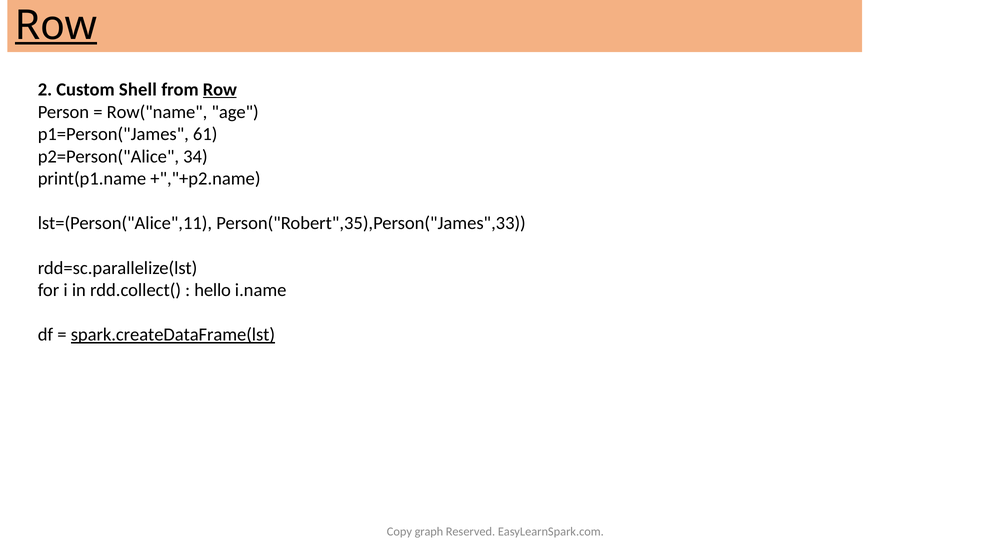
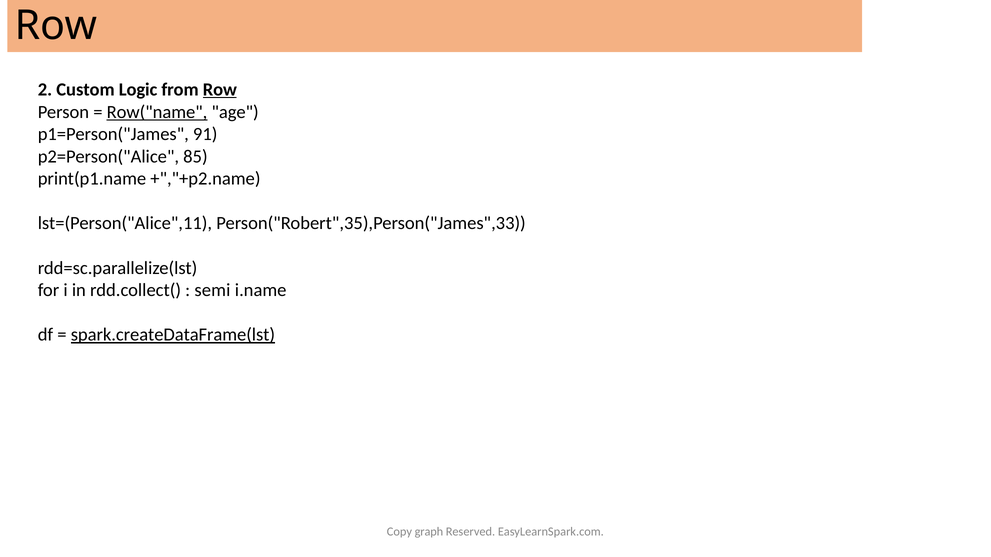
Row at (56, 26) underline: present -> none
Shell: Shell -> Logic
Row("name underline: none -> present
61: 61 -> 91
34: 34 -> 85
hello: hello -> semi
